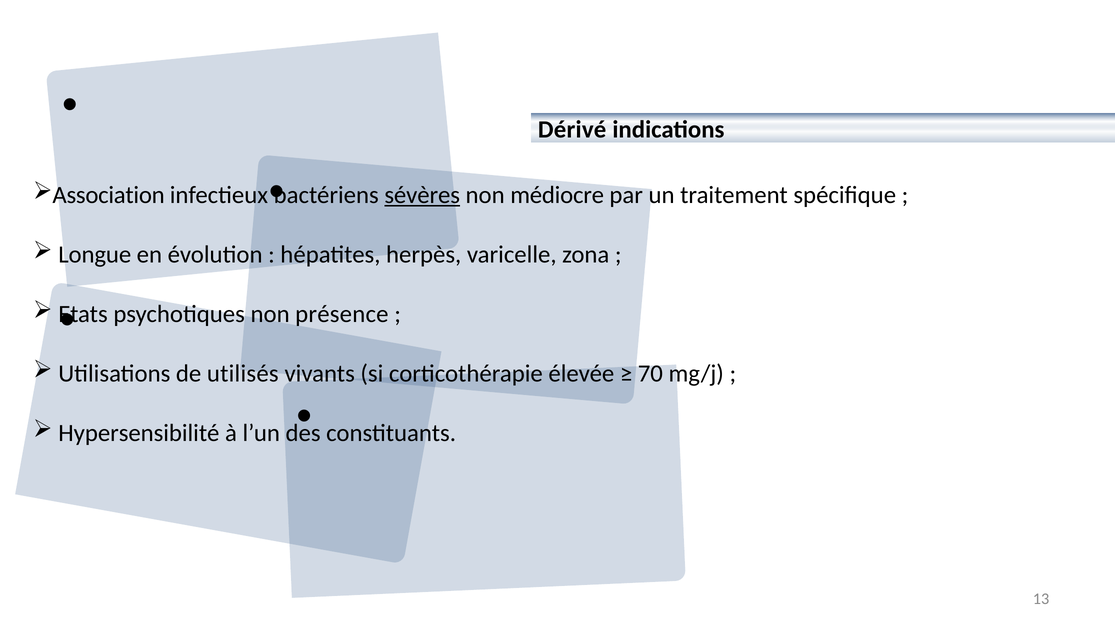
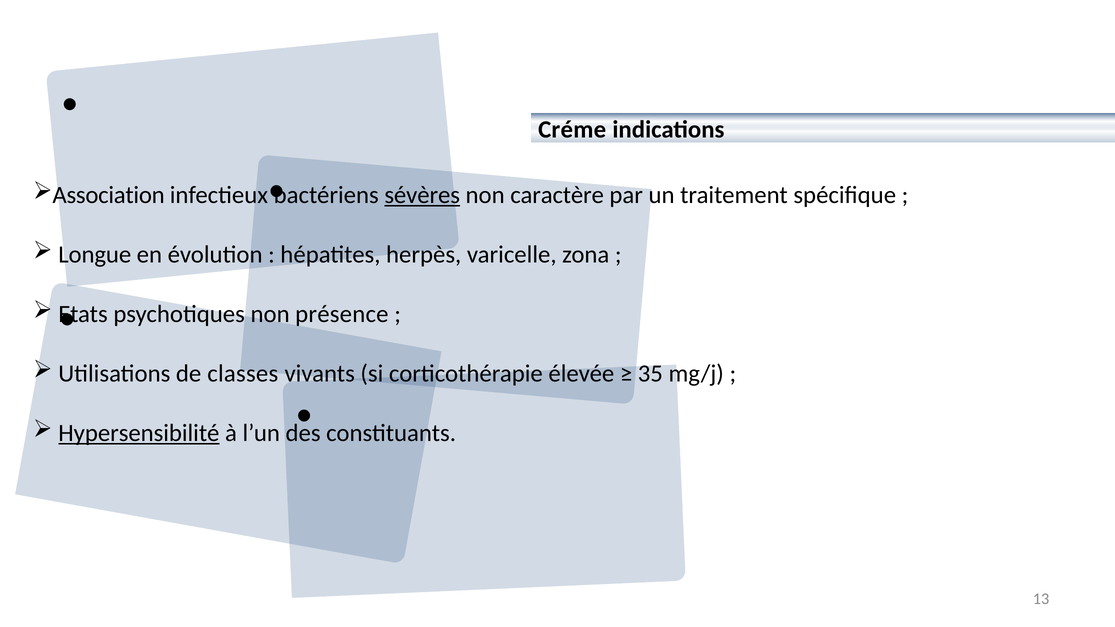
Dérivé: Dérivé -> Créme
médiocre: médiocre -> caractère
utilisés: utilisés -> classes
70: 70 -> 35
Hypersensibilité underline: none -> present
